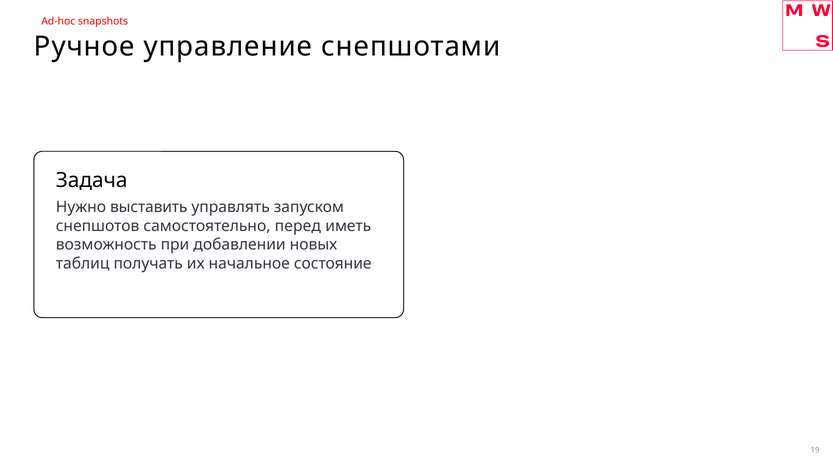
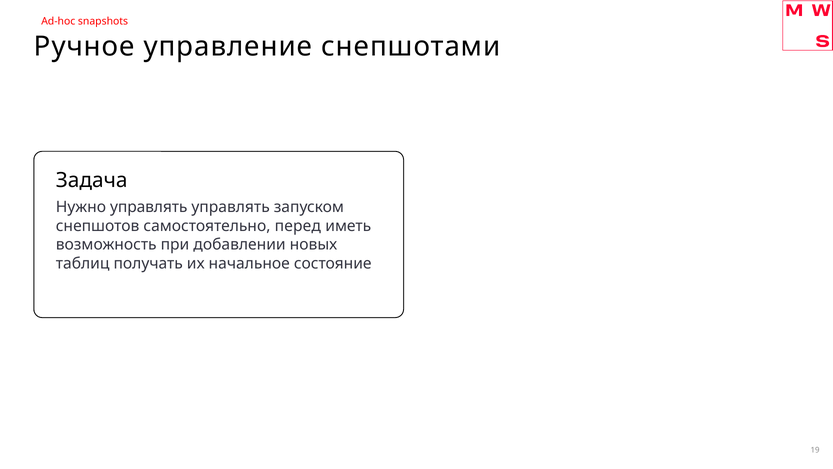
Нужно выставить: выставить -> управлять
